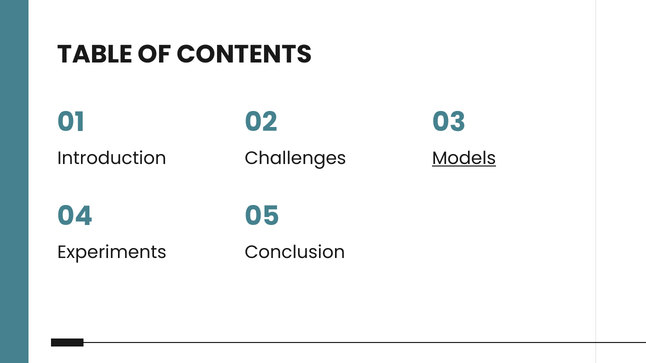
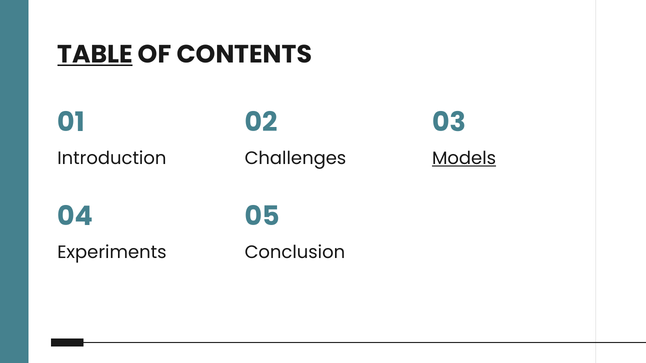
TABLE underline: none -> present
